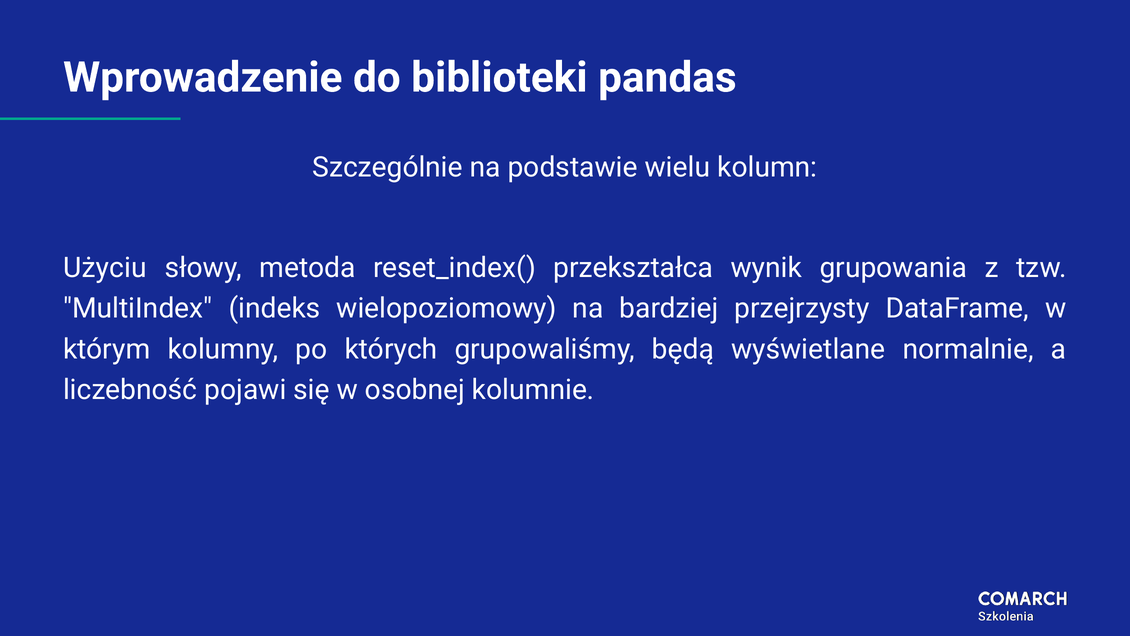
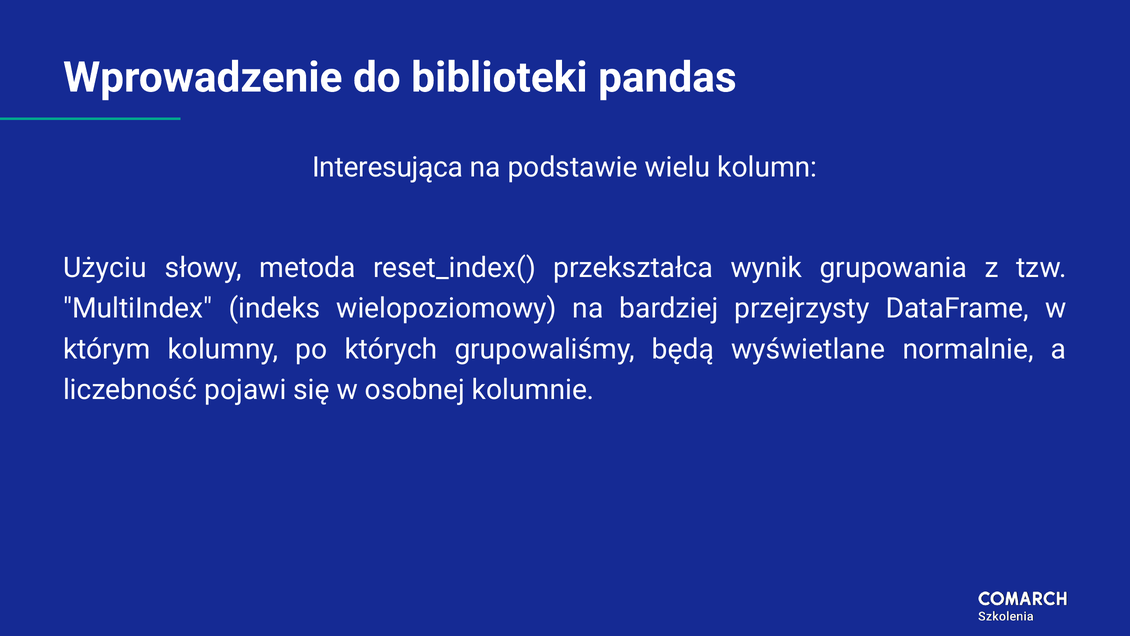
Szczególnie: Szczególnie -> Interesująca
